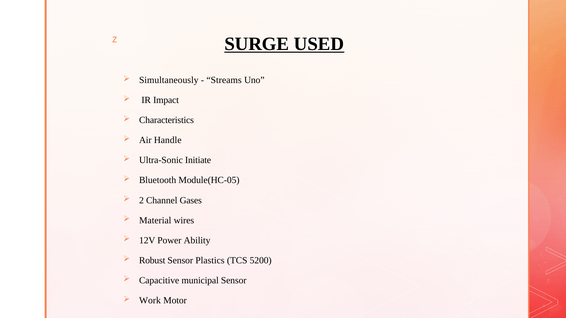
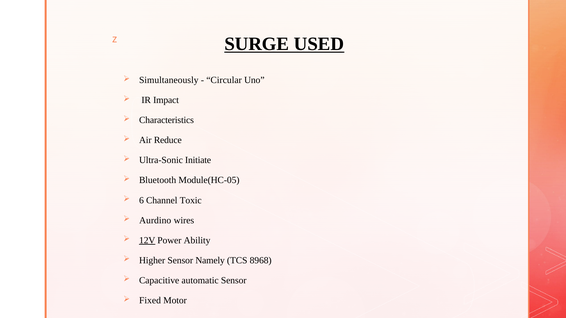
Streams: Streams -> Circular
Handle: Handle -> Reduce
2: 2 -> 6
Gases: Gases -> Toxic
Material: Material -> Aurdino
12V underline: none -> present
Robust: Robust -> Higher
Plastics: Plastics -> Namely
5200: 5200 -> 8968
municipal: municipal -> automatic
Work: Work -> Fixed
